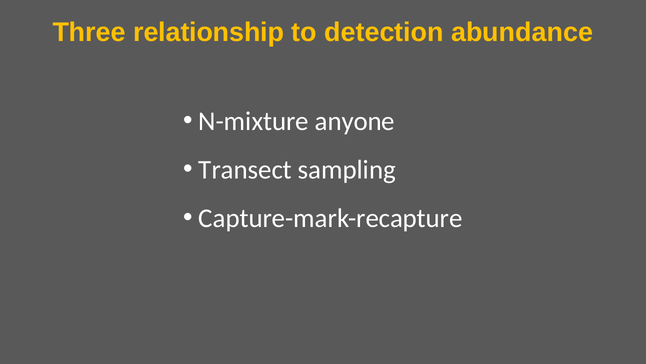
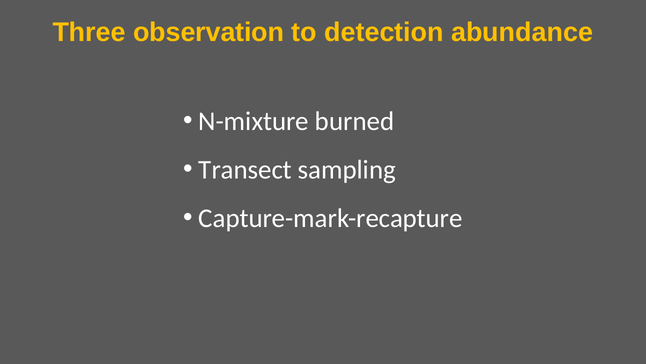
relationship: relationship -> observation
anyone: anyone -> burned
